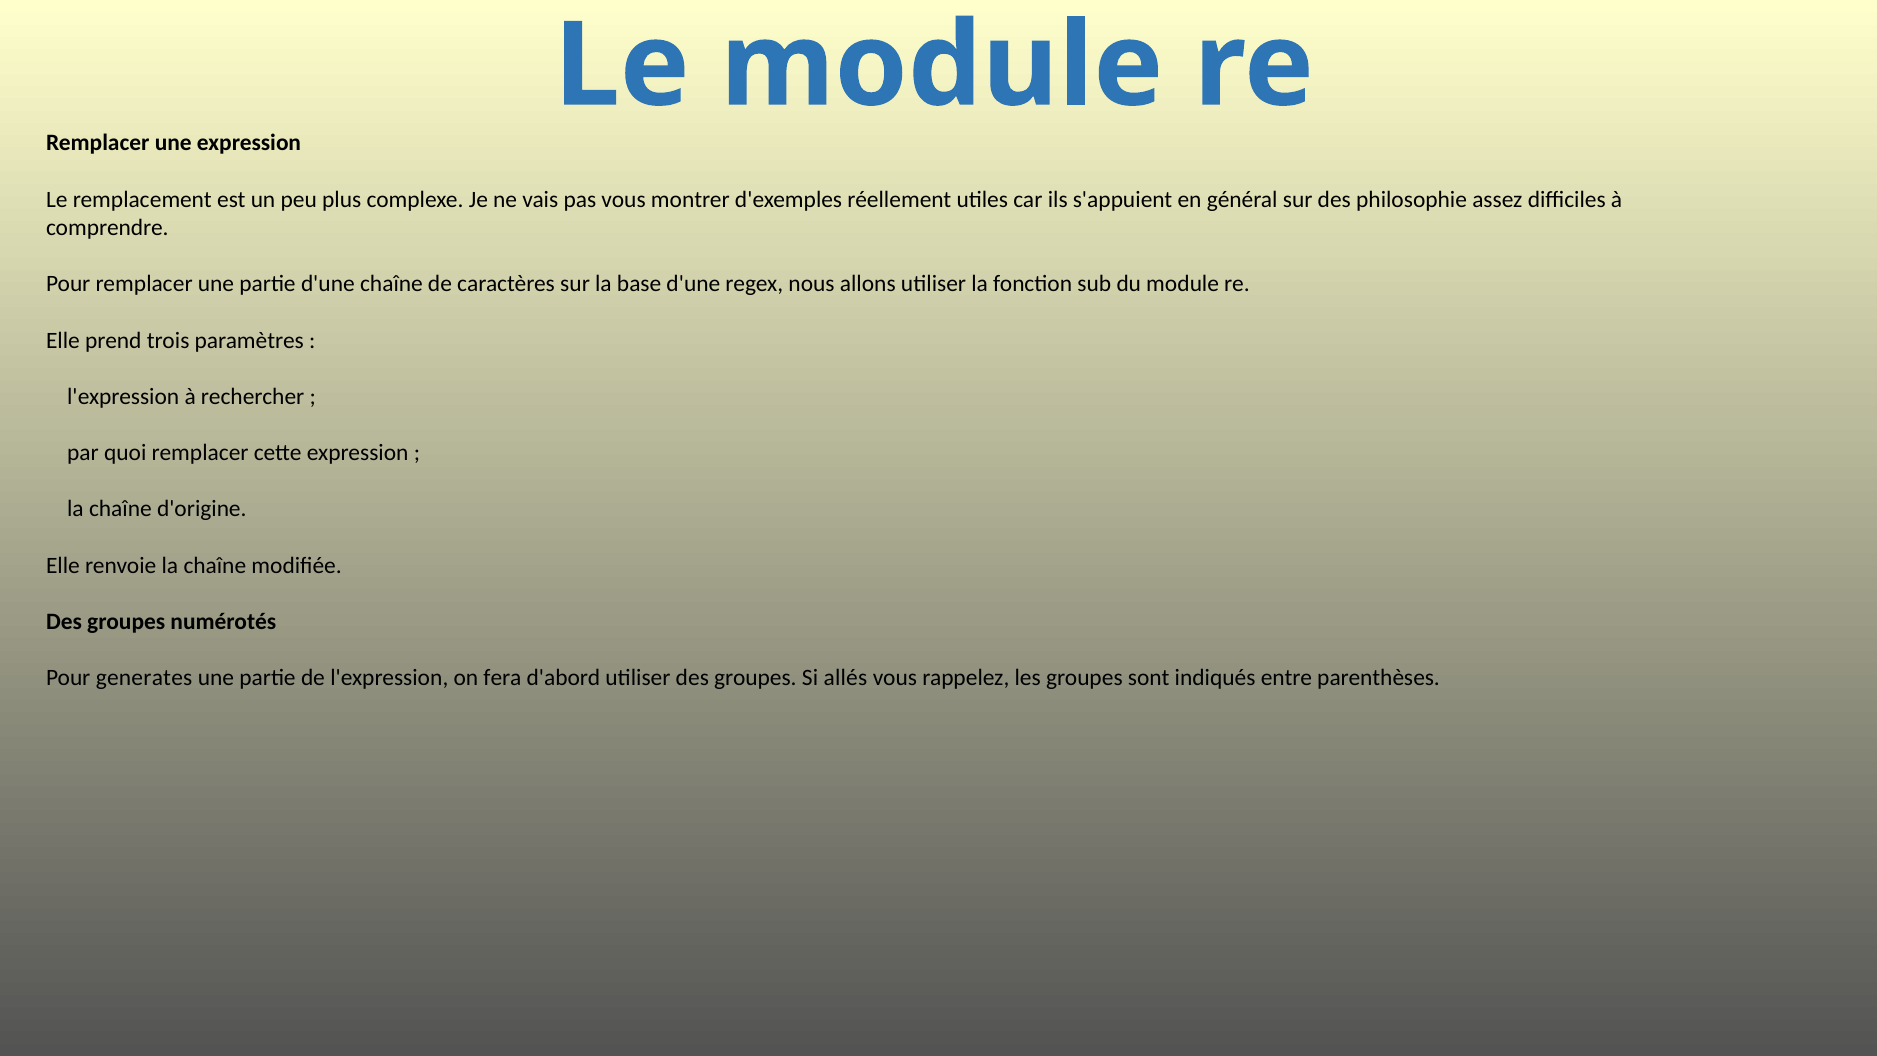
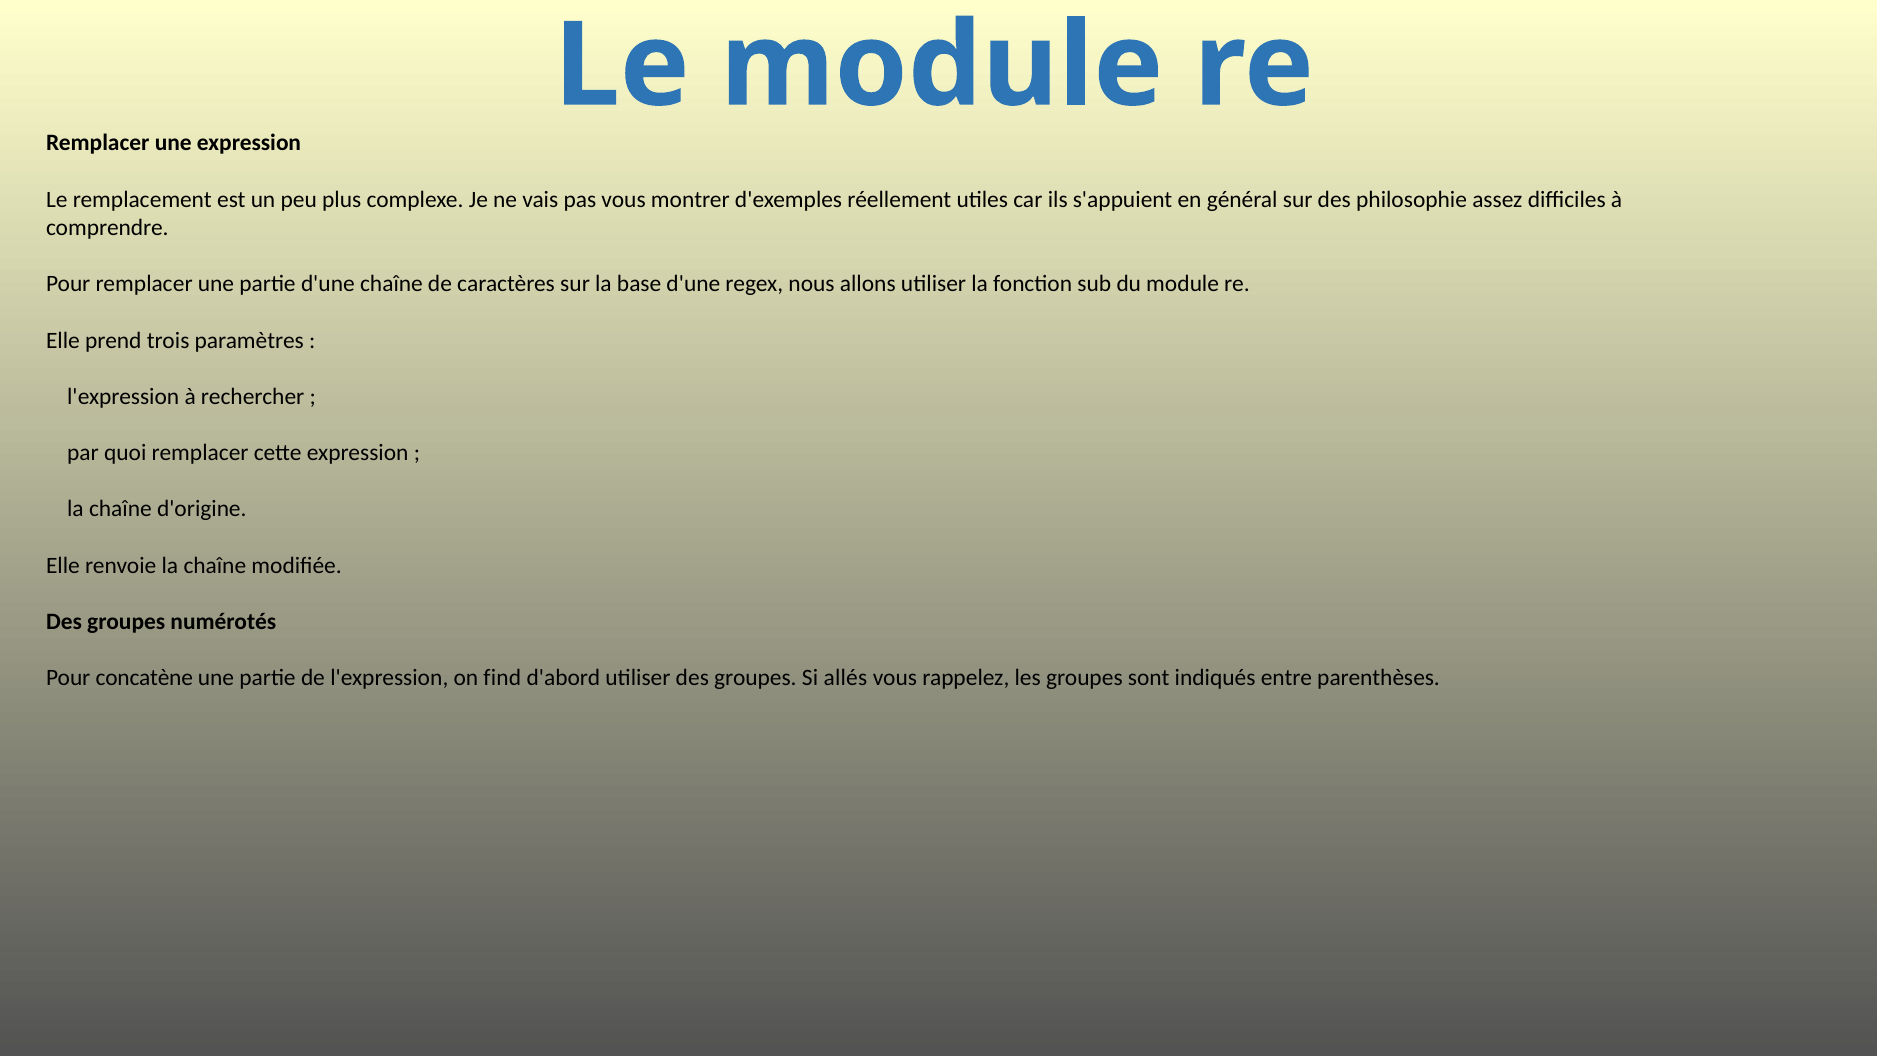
generates: generates -> concatène
fera: fera -> find
